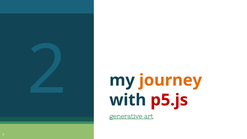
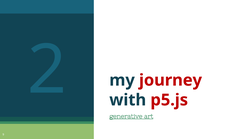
journey colour: orange -> red
